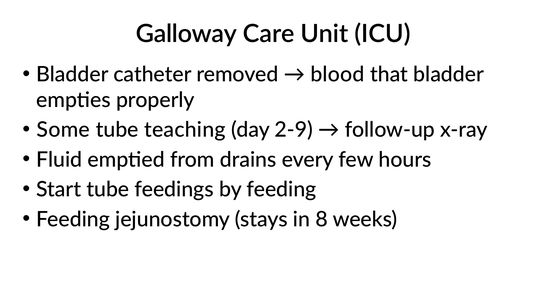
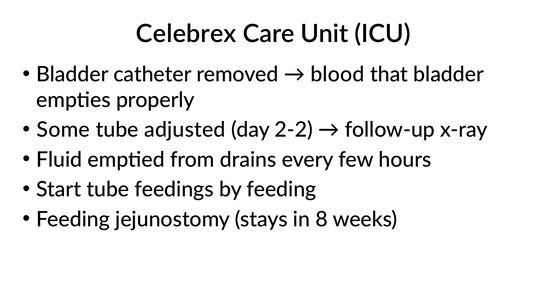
Galloway: Galloway -> Celebrex
teaching: teaching -> adjusted
2-9: 2-9 -> 2-2
